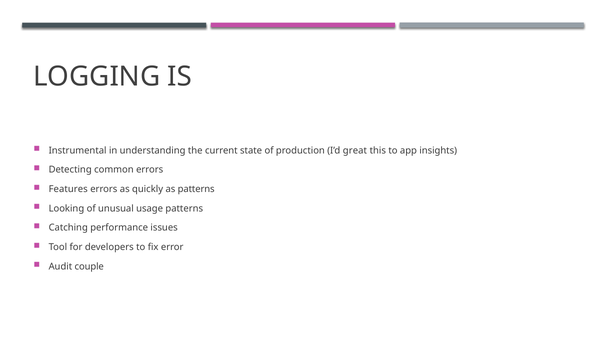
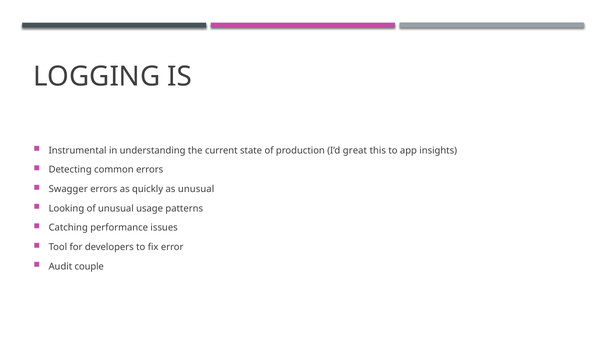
Features: Features -> Swagger
as patterns: patterns -> unusual
